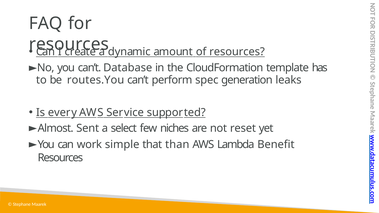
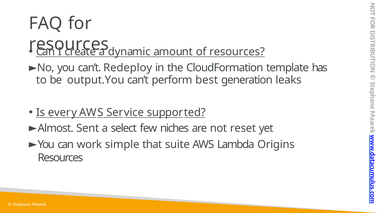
Database: Database -> Redeploy
routes.You: routes.You -> output.You
spec: spec -> best
than: than -> suite
Benefit: Benefit -> Origins
